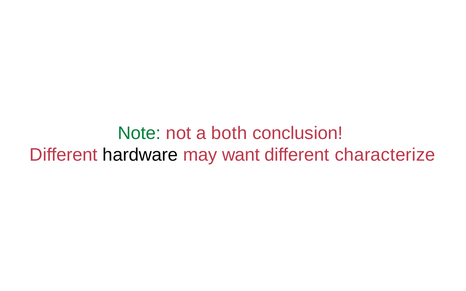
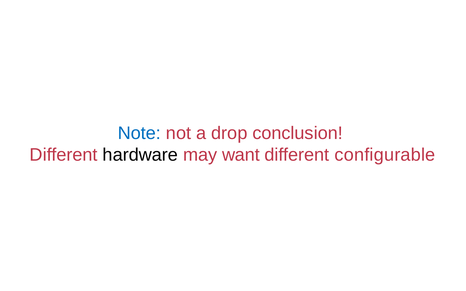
Note colour: green -> blue
both: both -> drop
characterize: characterize -> configurable
